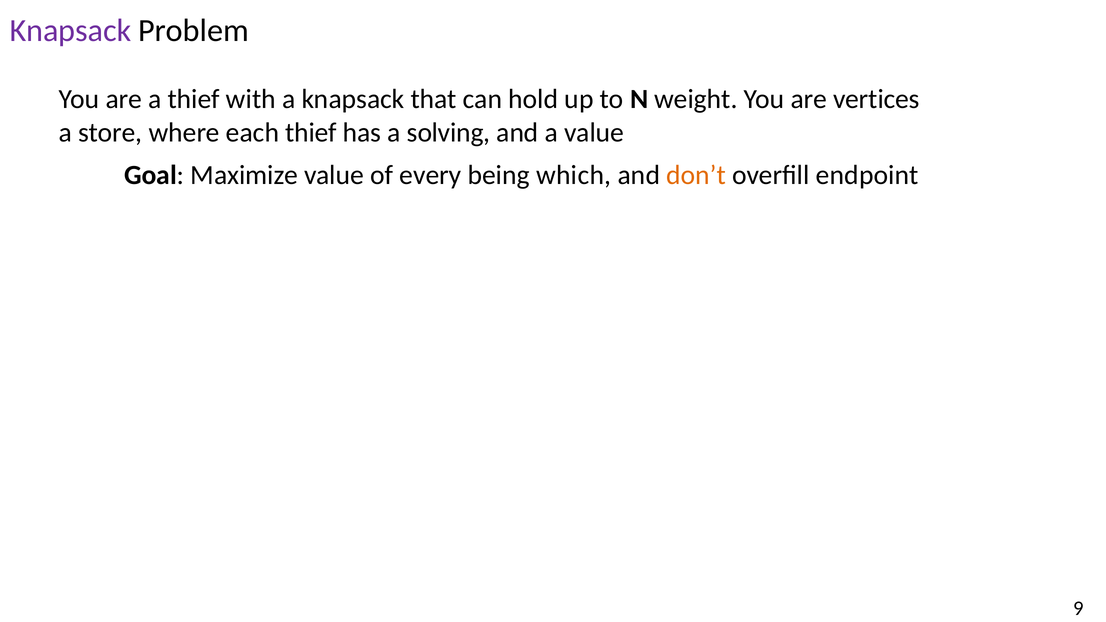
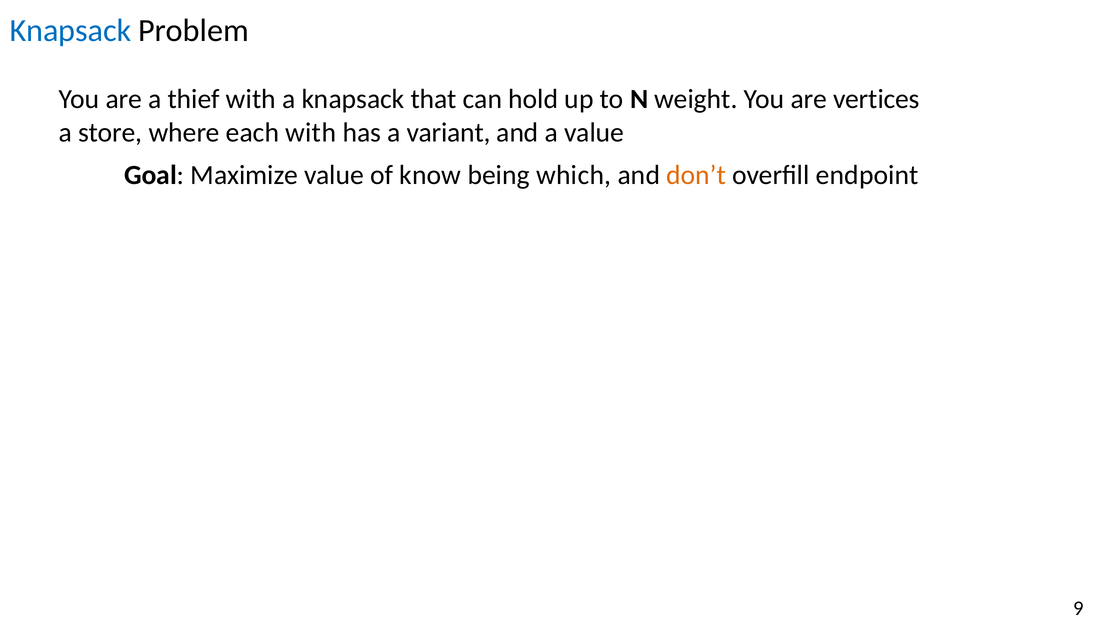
Knapsack at (70, 31) colour: purple -> blue
each thief: thief -> with
solving: solving -> variant
every: every -> know
